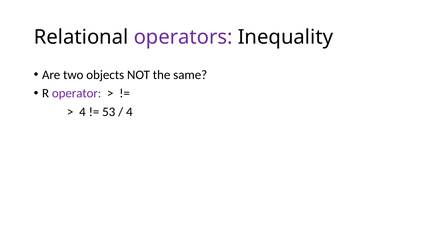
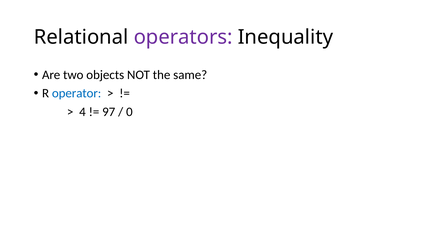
operator colour: purple -> blue
53: 53 -> 97
4 at (129, 112): 4 -> 0
